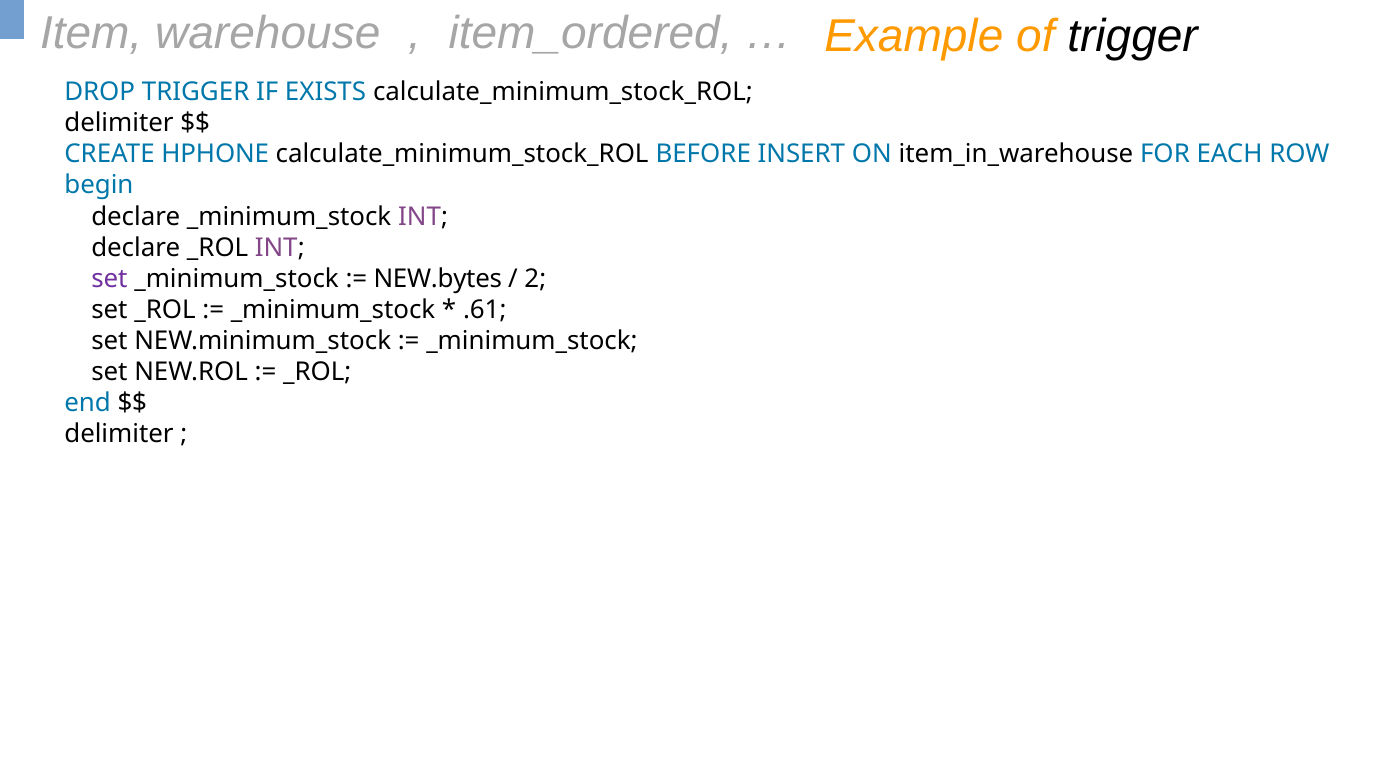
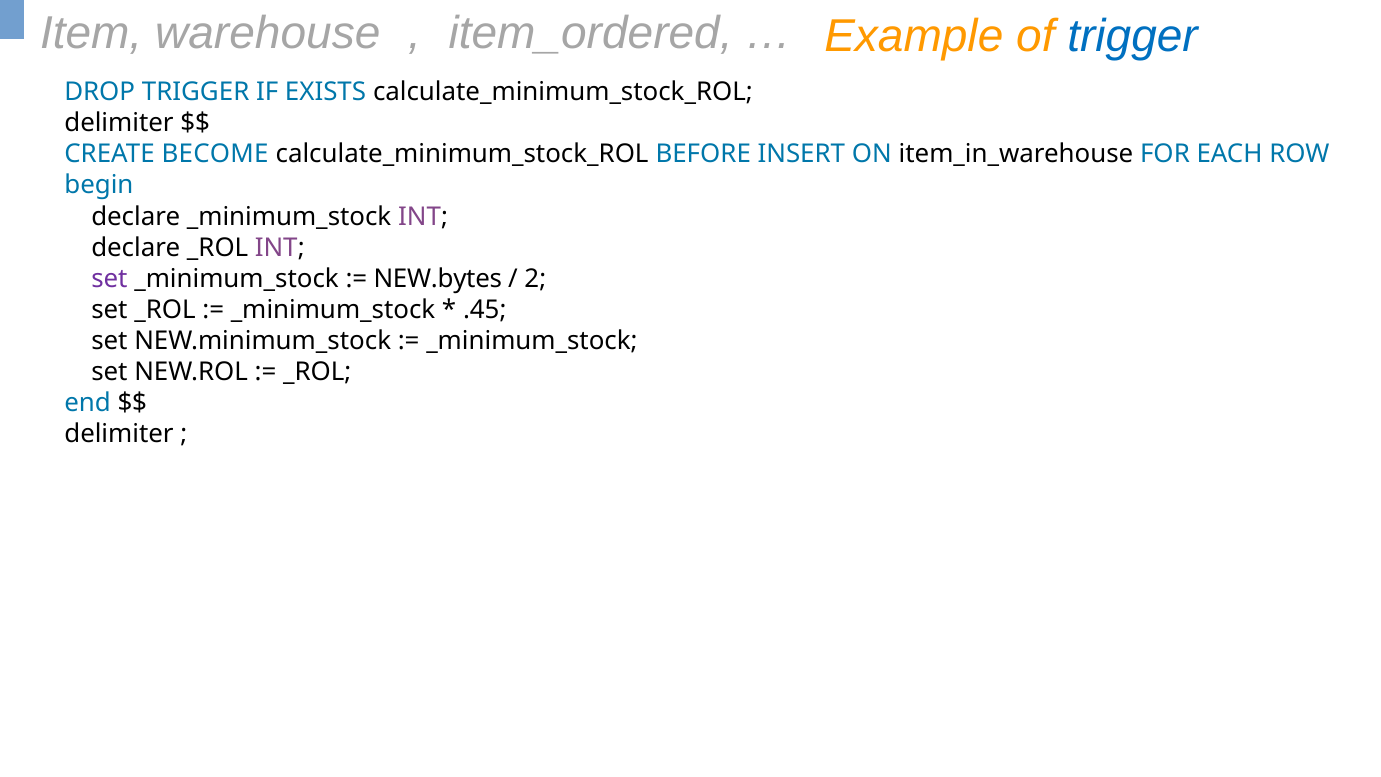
trigger at (1133, 36) colour: black -> blue
HPHONE: HPHONE -> BECOME
.61: .61 -> .45
